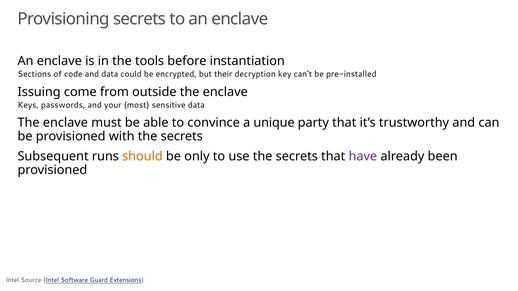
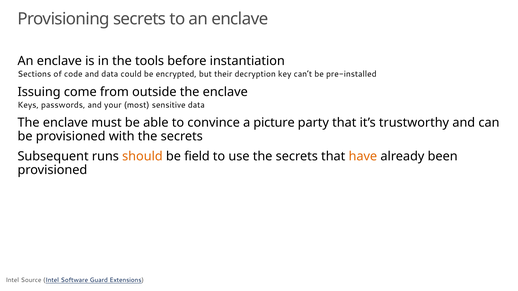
unique: unique -> picture
only: only -> field
have colour: purple -> orange
